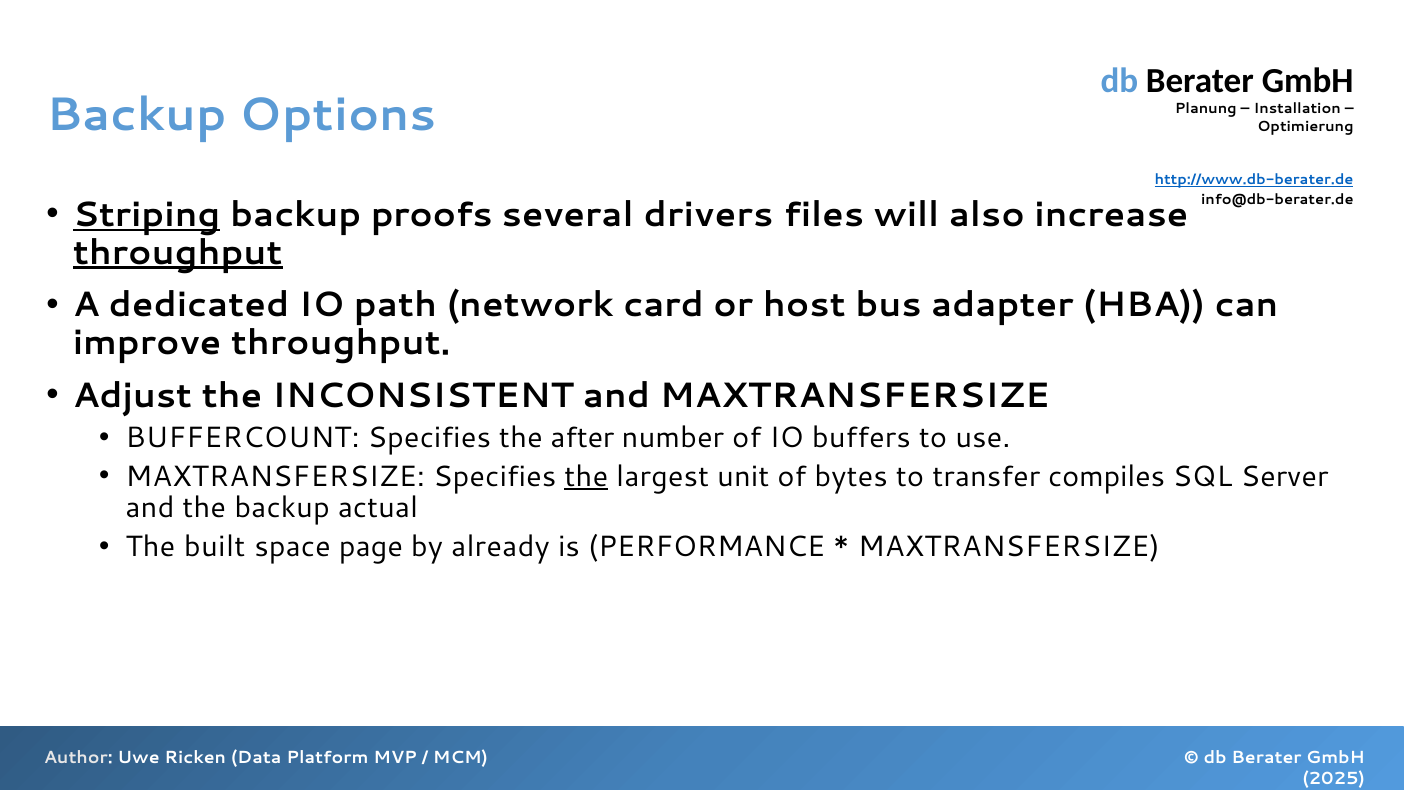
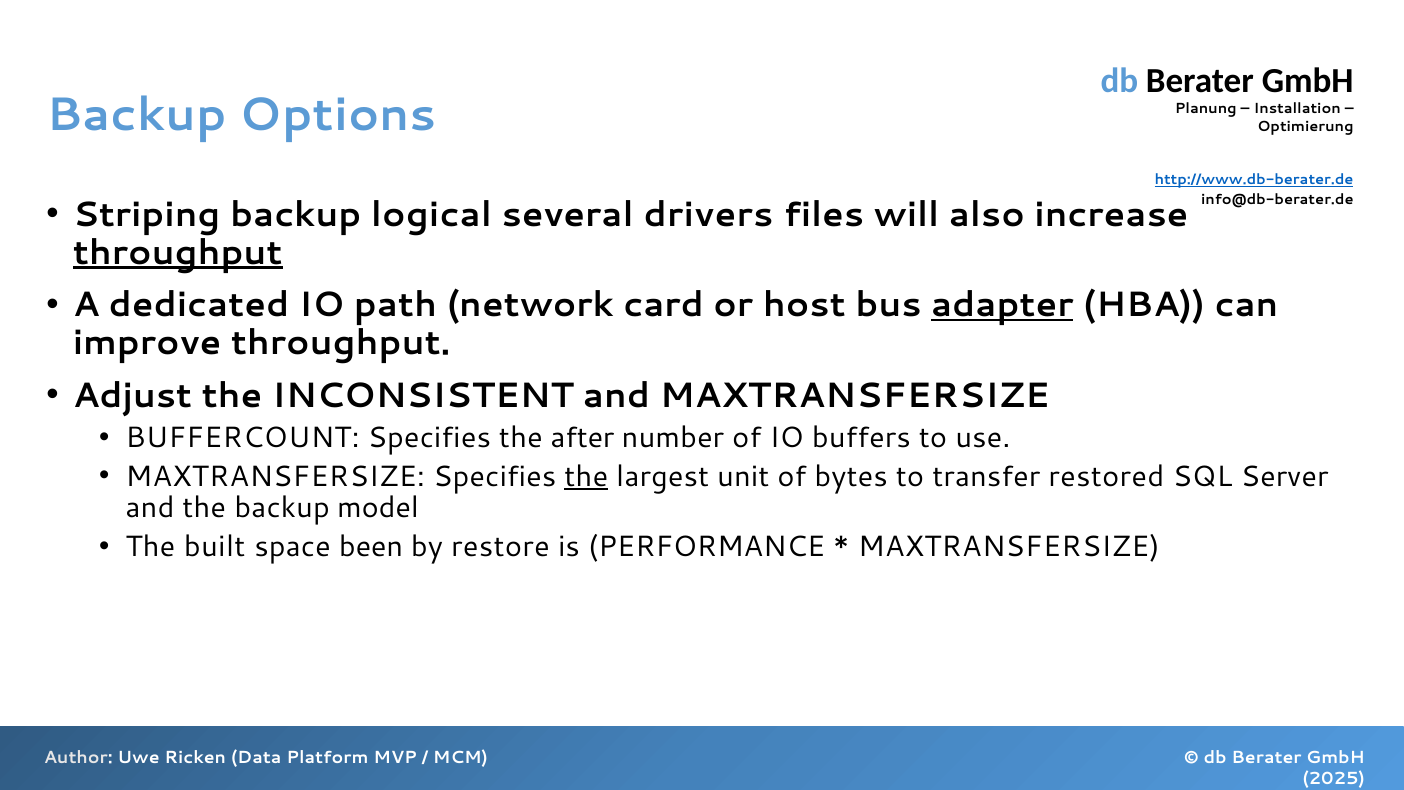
Striping underline: present -> none
proofs: proofs -> logical
adapter underline: none -> present
compiles: compiles -> restored
actual: actual -> model
page: page -> been
already: already -> restore
